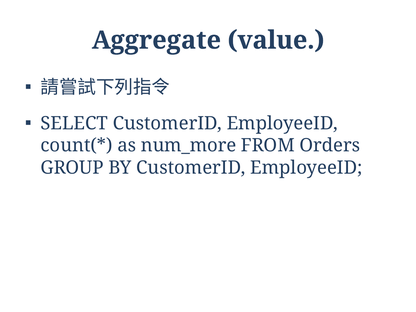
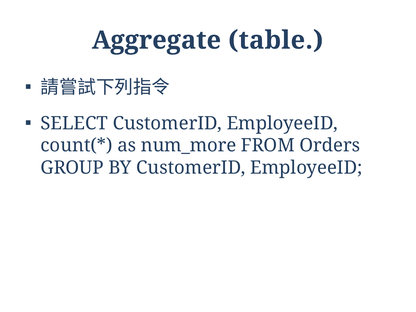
value: value -> table
